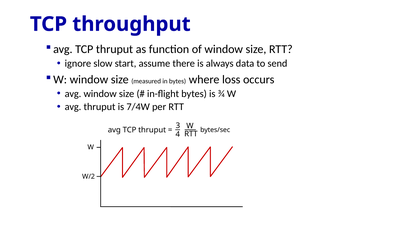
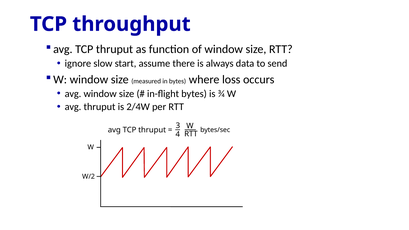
7/4W: 7/4W -> 2/4W
